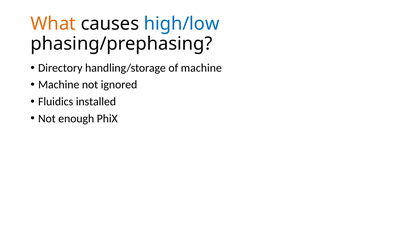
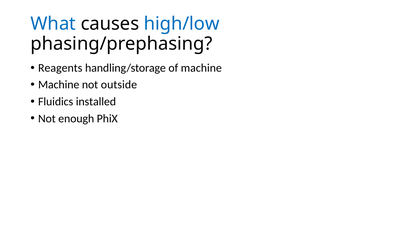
What colour: orange -> blue
Directory: Directory -> Reagents
ignored: ignored -> outside
